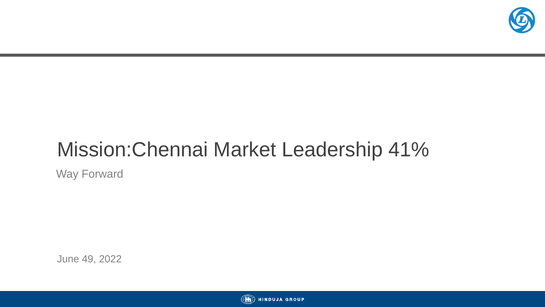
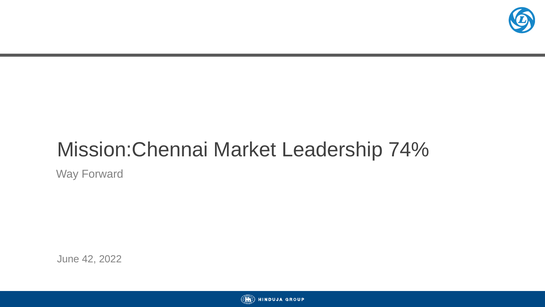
41%: 41% -> 74%
49: 49 -> 42
